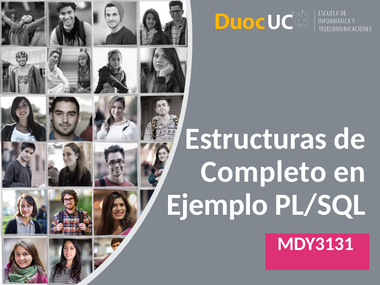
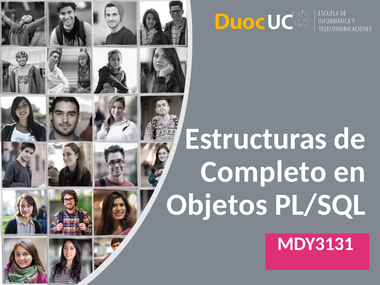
Ejemplo: Ejemplo -> Objetos
